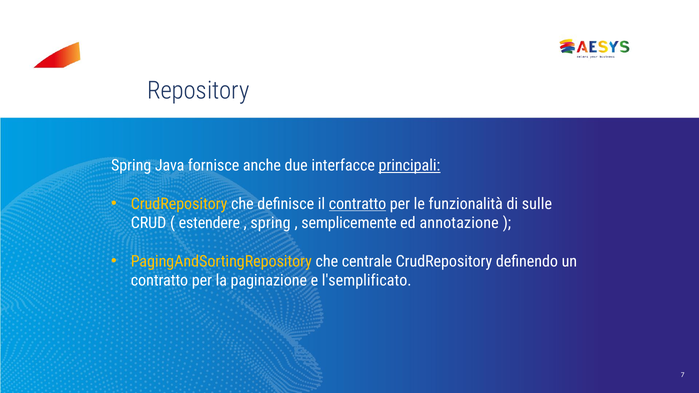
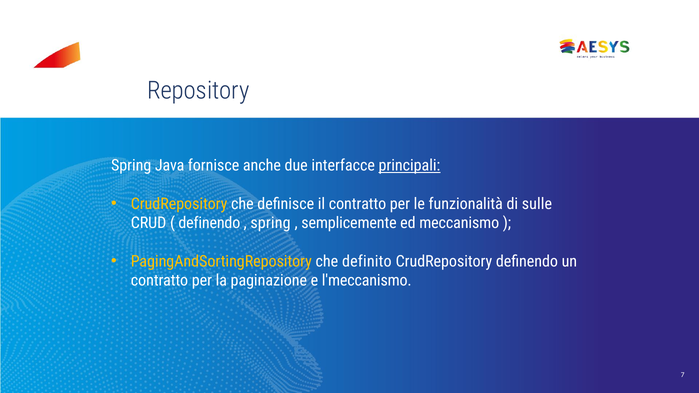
contratto at (358, 204) underline: present -> none
estendere at (209, 223): estendere -> definendo
annotazione: annotazione -> meccanismo
centrale: centrale -> definito
l'semplificato: l'semplificato -> l'meccanismo
